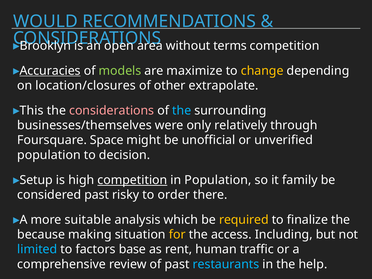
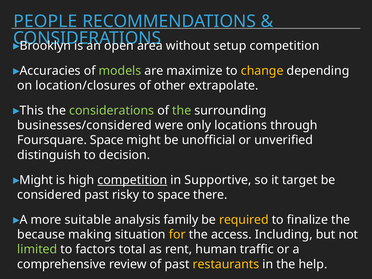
WOULD: WOULD -> PEOPLE
terms: terms -> setup
Accuracies underline: present -> none
considerations at (112, 110) colour: pink -> light green
the at (182, 110) colour: light blue -> light green
businesses/themselves: businesses/themselves -> businesses/considered
relatively: relatively -> locations
population at (49, 155): population -> distinguish
Setup at (36, 180): Setup -> Might
in Population: Population -> Supportive
family: family -> target
to order: order -> space
which: which -> family
limited colour: light blue -> light green
base: base -> total
restaurants colour: light blue -> yellow
